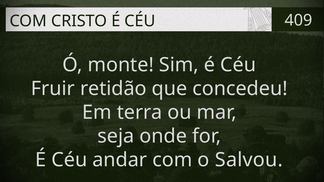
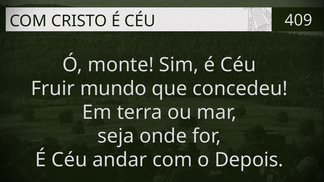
retidão: retidão -> mundo
Salvou: Salvou -> Depois
